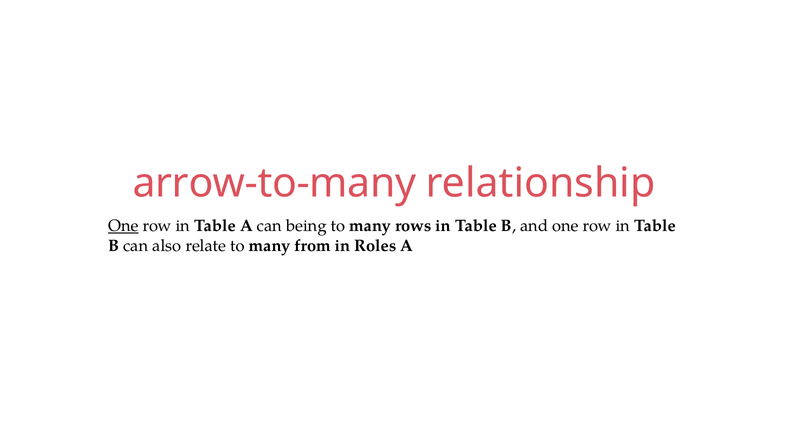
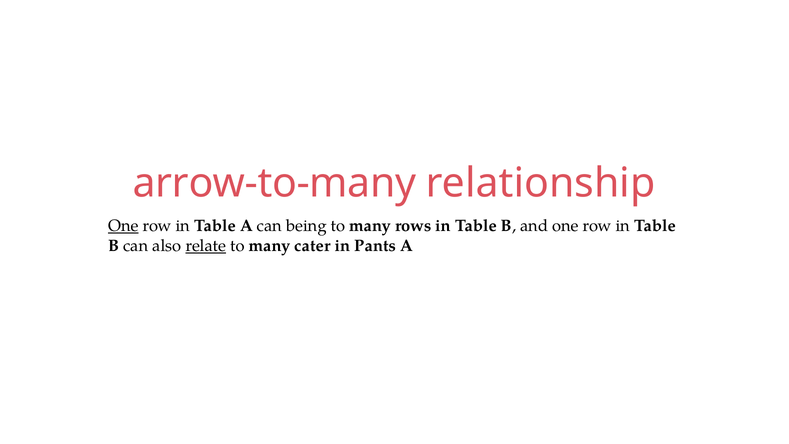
relate underline: none -> present
from: from -> cater
Roles: Roles -> Pants
